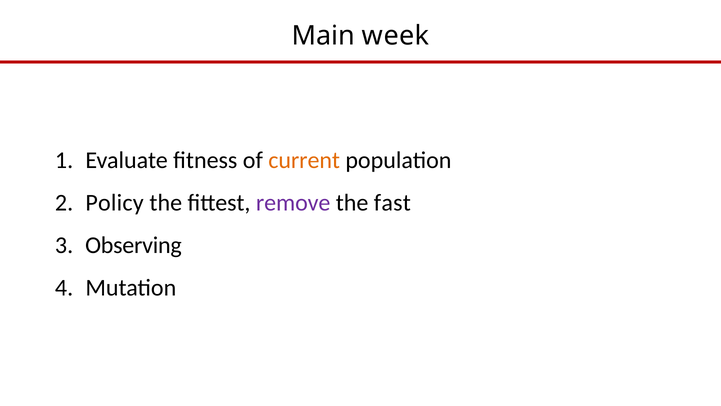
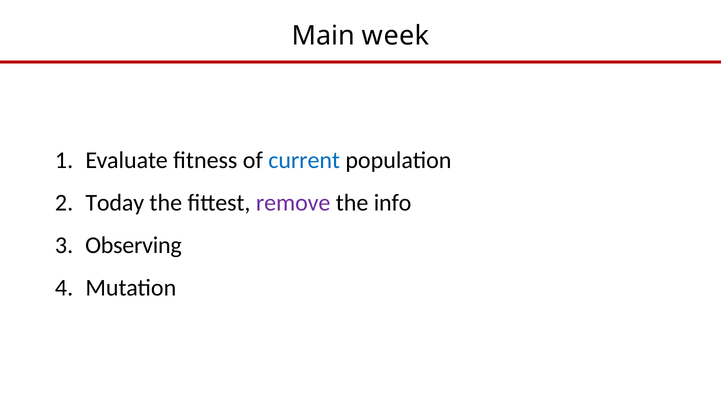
current colour: orange -> blue
Policy: Policy -> Today
fast: fast -> info
